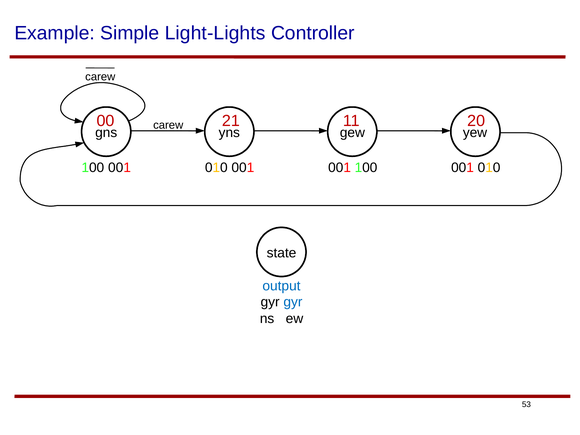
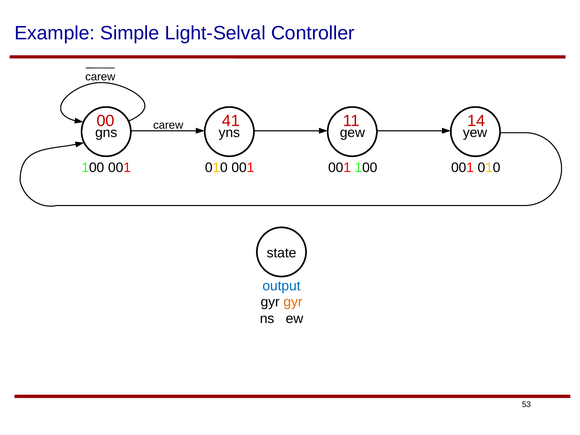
Light-Lights: Light-Lights -> Light-Selval
21: 21 -> 41
20: 20 -> 14
gyr at (293, 302) colour: blue -> orange
